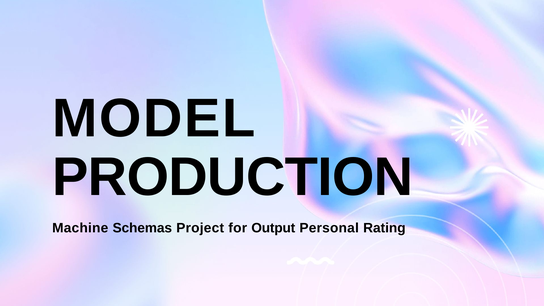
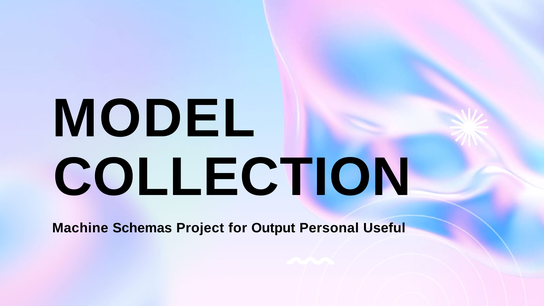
PRODUCTION: PRODUCTION -> COLLECTION
Rating: Rating -> Useful
